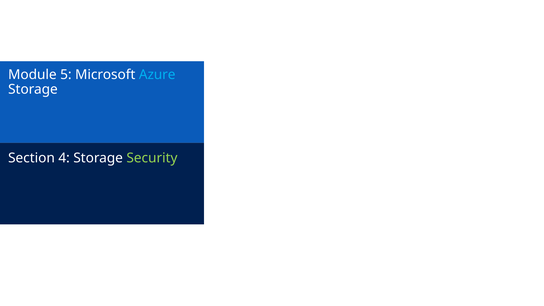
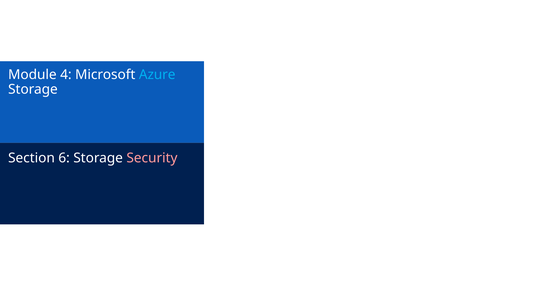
5: 5 -> 4
4: 4 -> 6
Security colour: light green -> pink
